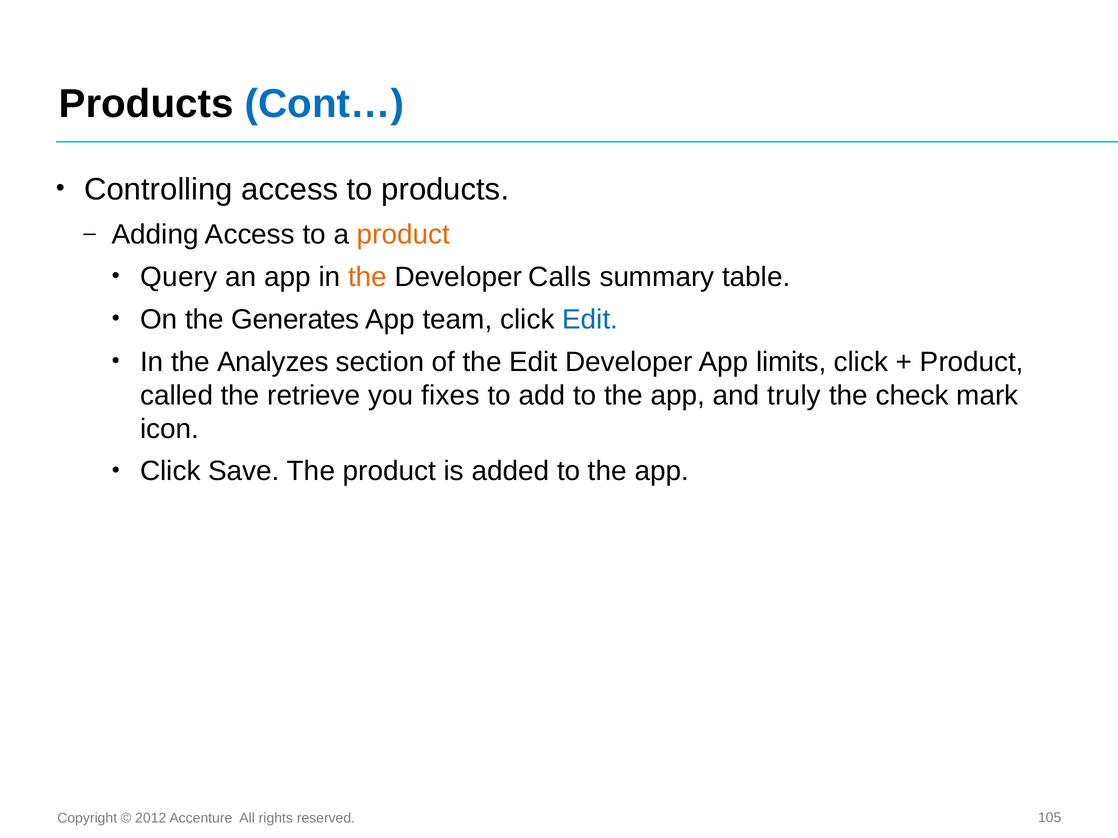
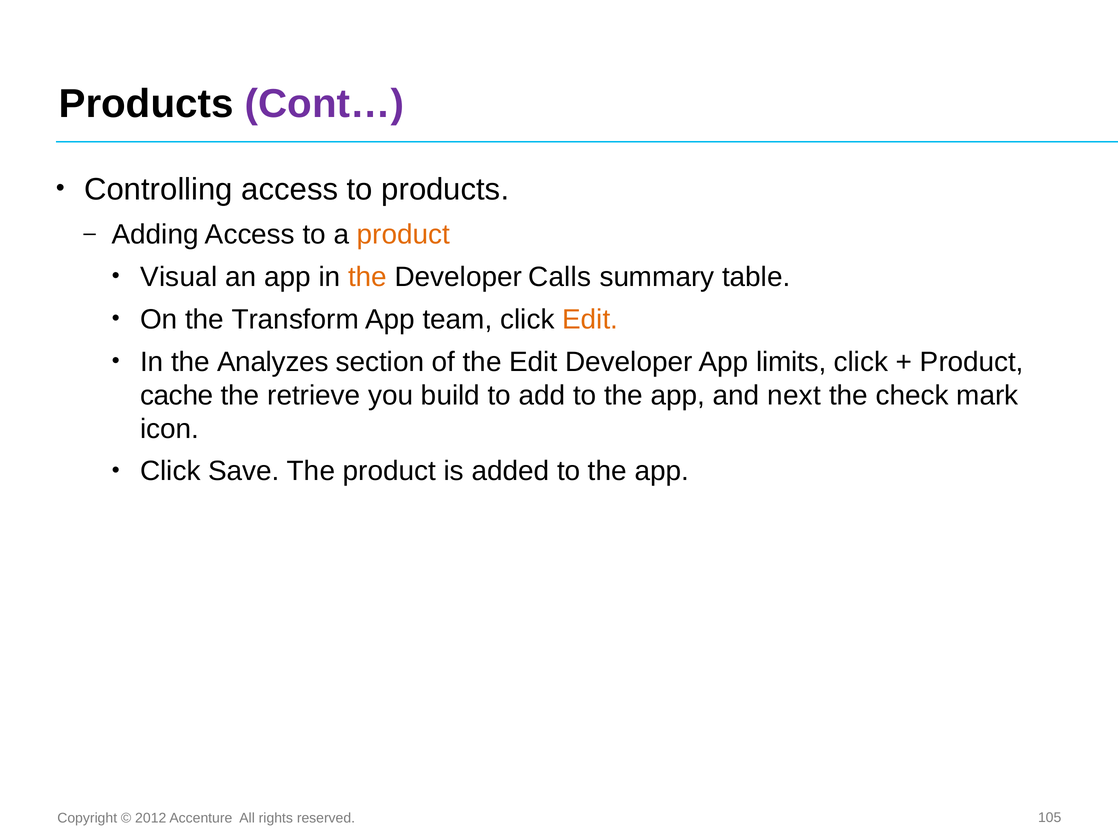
Cont… colour: blue -> purple
Query: Query -> Visual
Generates: Generates -> Transform
Edit at (590, 320) colour: blue -> orange
called: called -> cache
fixes: fixes -> build
truly: truly -> next
